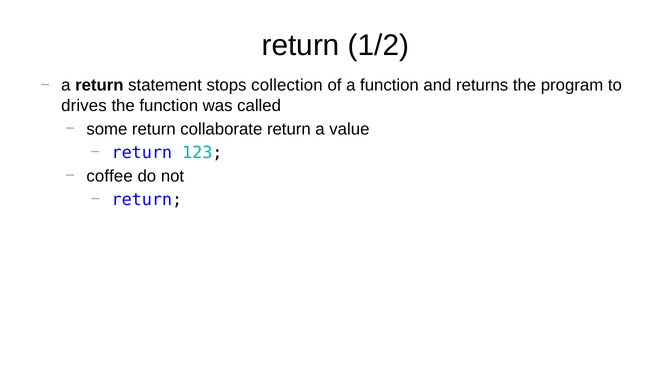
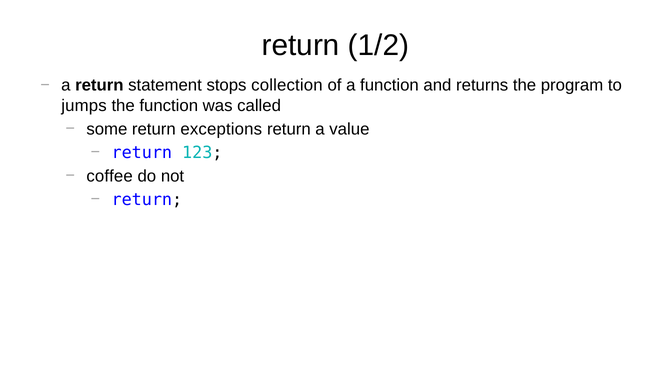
drives: drives -> jumps
collaborate: collaborate -> exceptions
